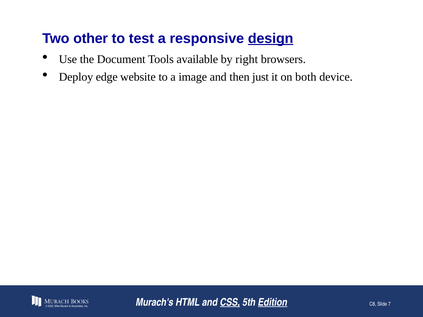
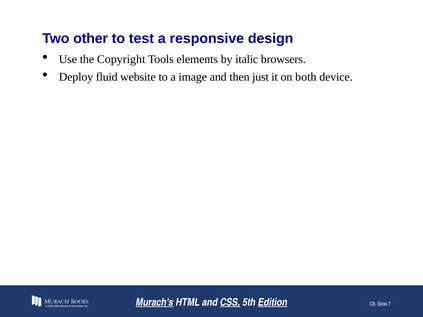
design underline: present -> none
Document: Document -> Copyright
available: available -> elements
right: right -> italic
edge: edge -> fluid
Murach's underline: none -> present
